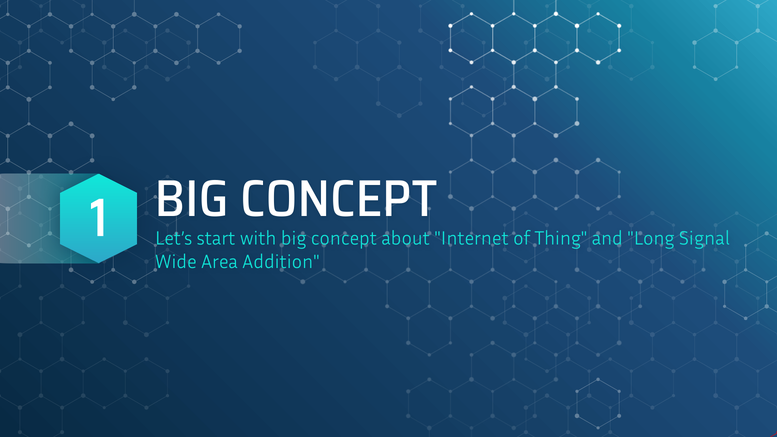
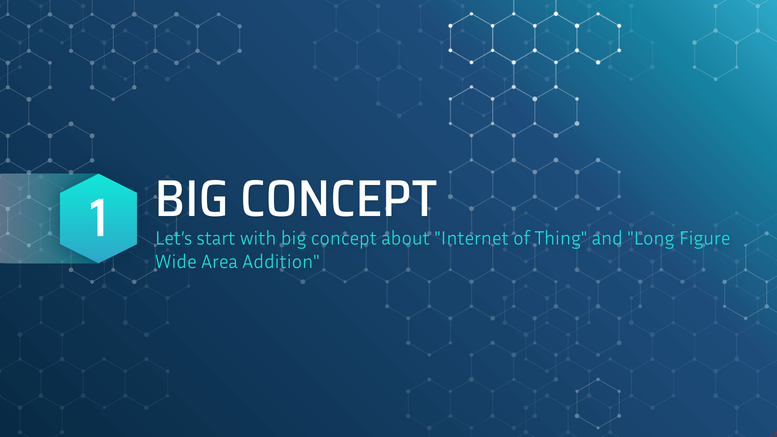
Signal: Signal -> Figure
